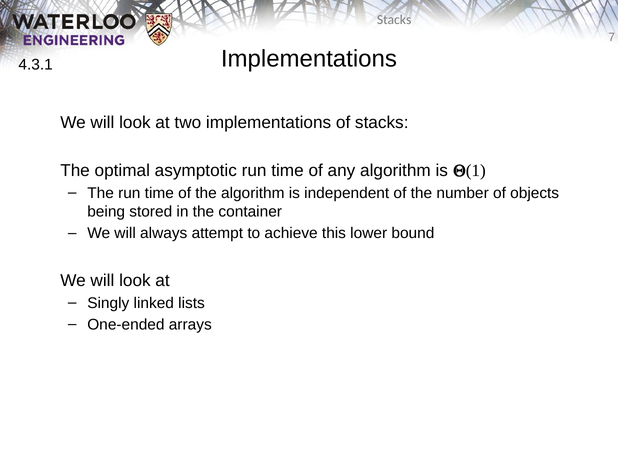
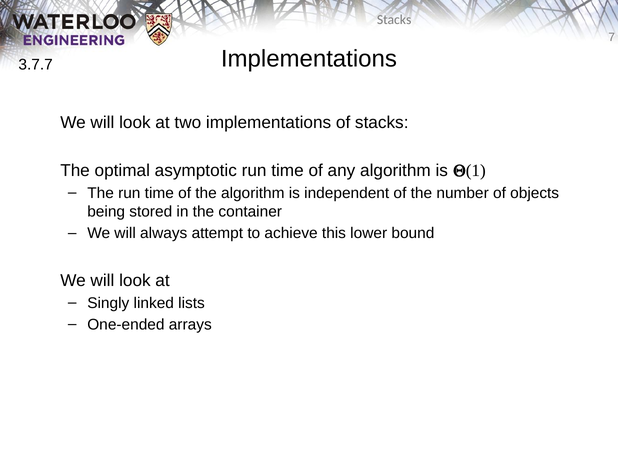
4.3.1: 4.3.1 -> 3.7.7
